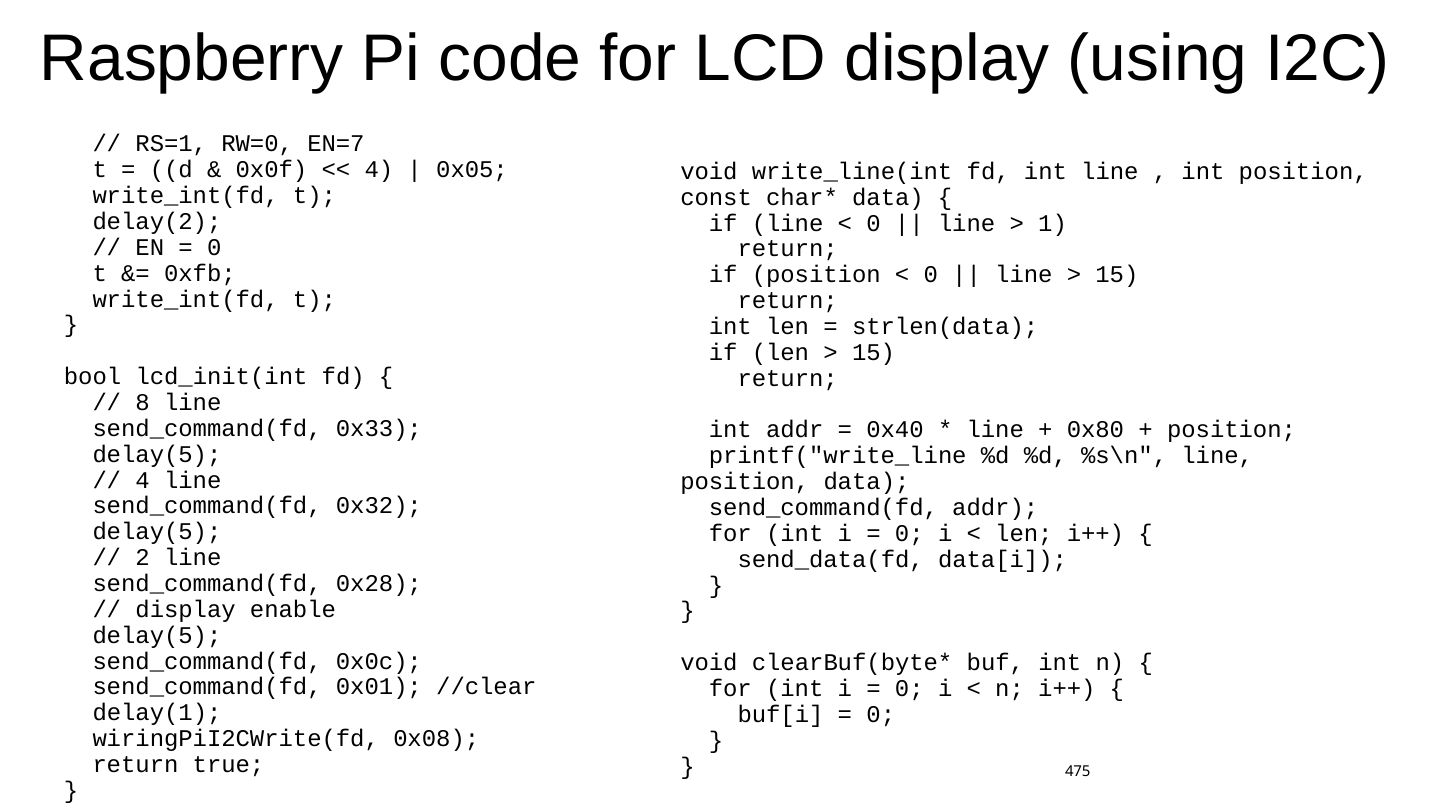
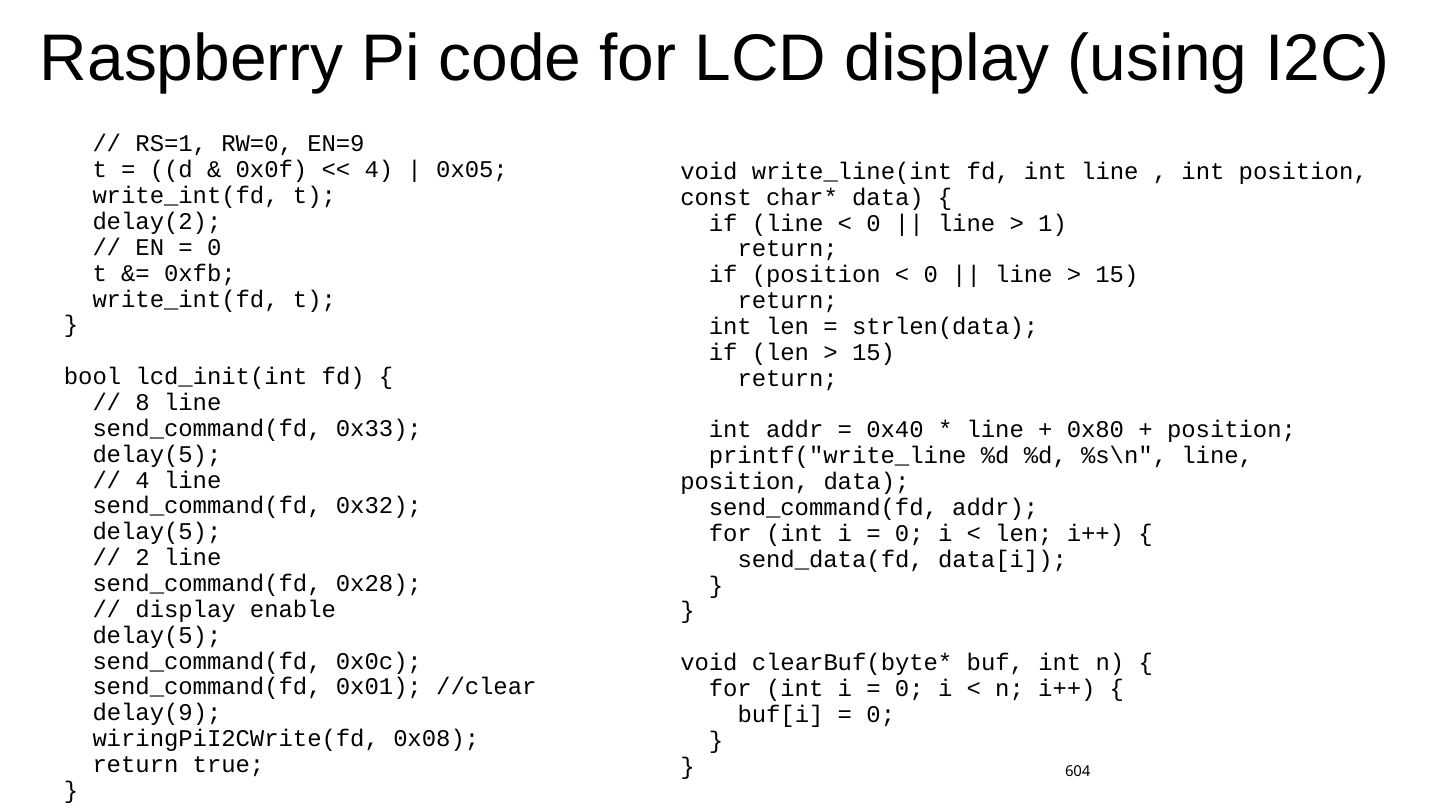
EN=7: EN=7 -> EN=9
delay(1: delay(1 -> delay(9
475: 475 -> 604
